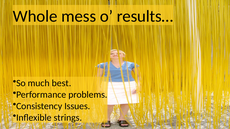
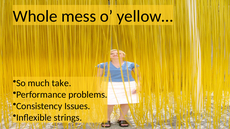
results…: results… -> yellow…
best: best -> take
